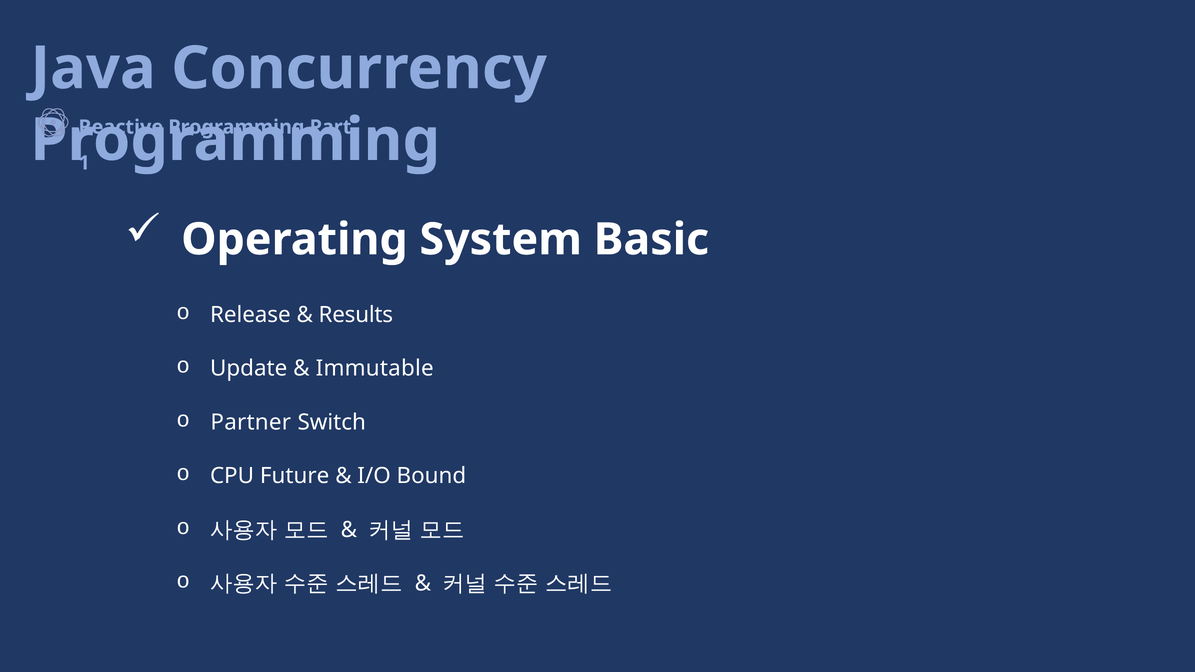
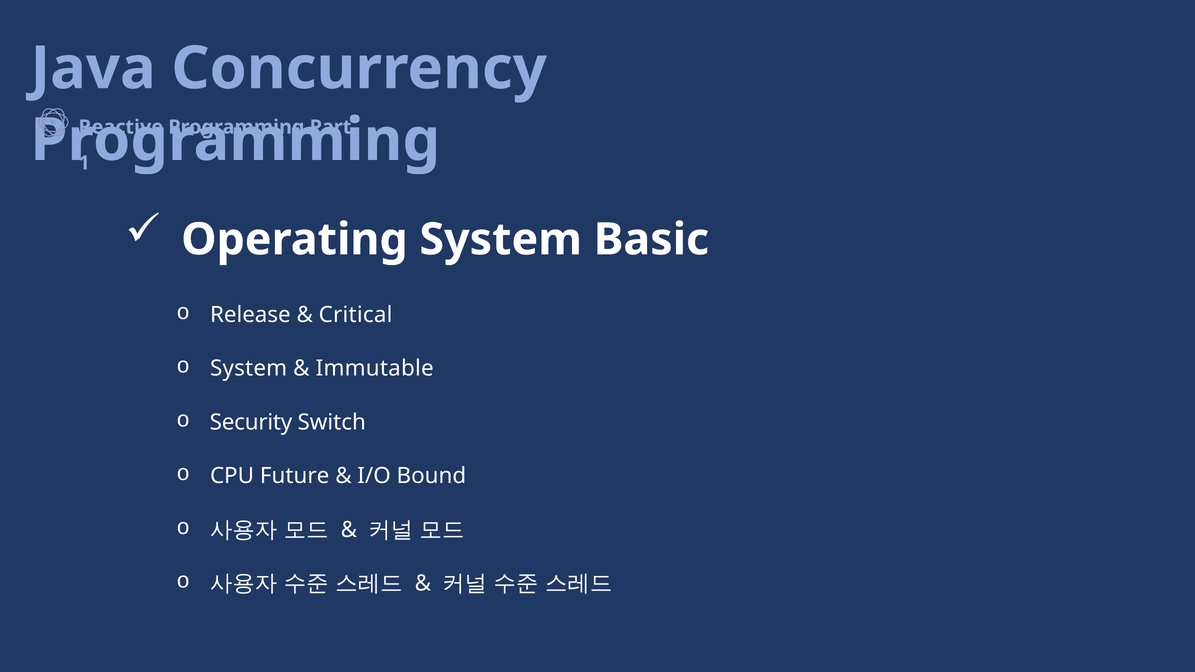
Results: Results -> Critical
Update at (249, 369): Update -> System
Partner: Partner -> Security
